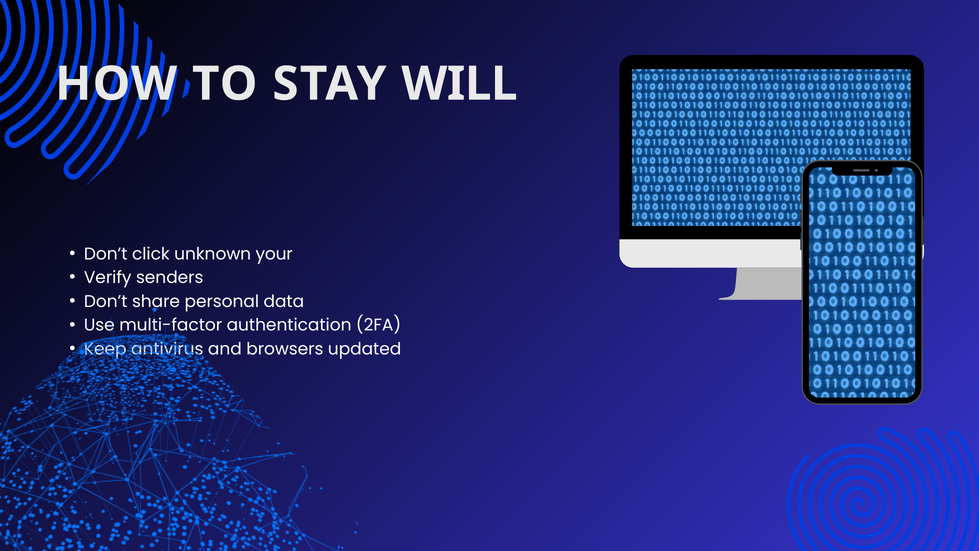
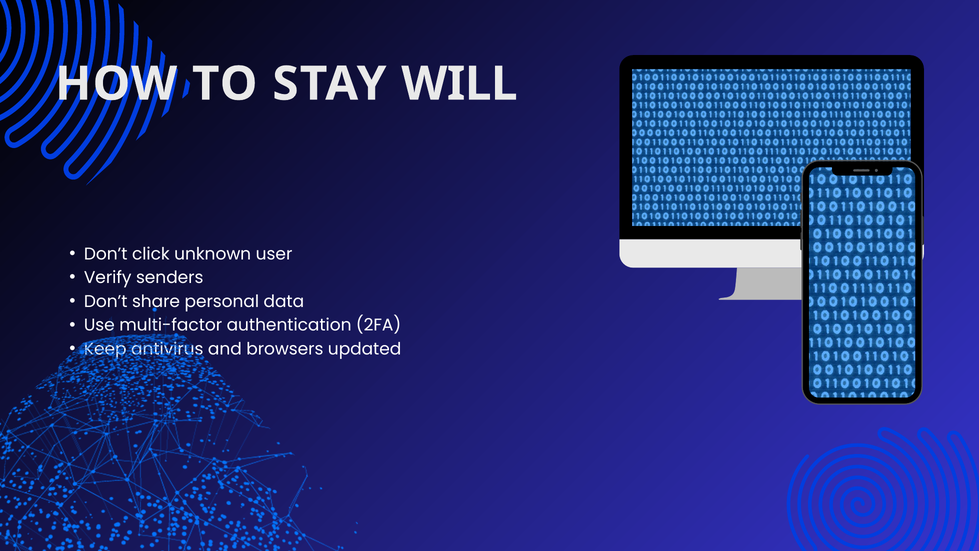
your: your -> user
